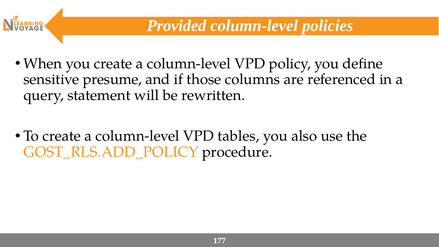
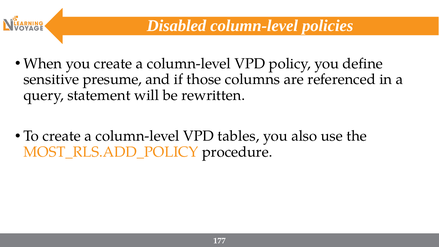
Provided: Provided -> Disabled
GOST_RLS.ADD_POLICY: GOST_RLS.ADD_POLICY -> MOST_RLS.ADD_POLICY
